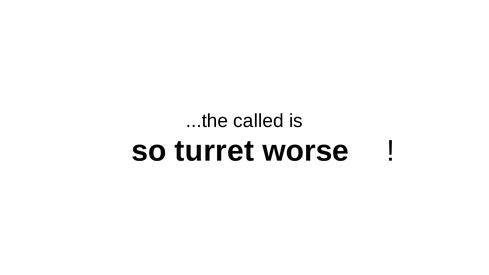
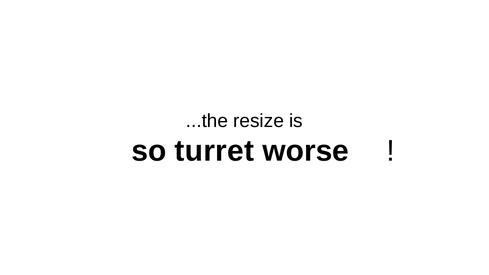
called: called -> resize
